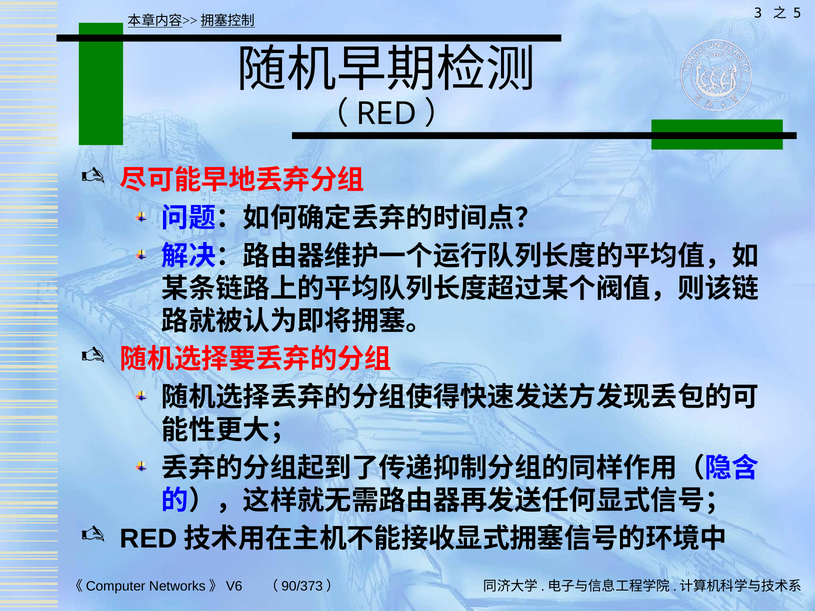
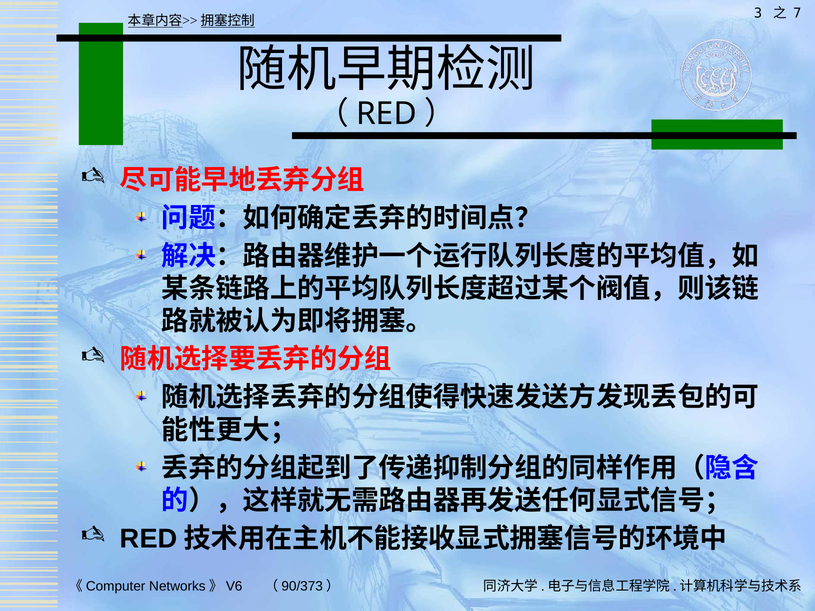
5: 5 -> 7
